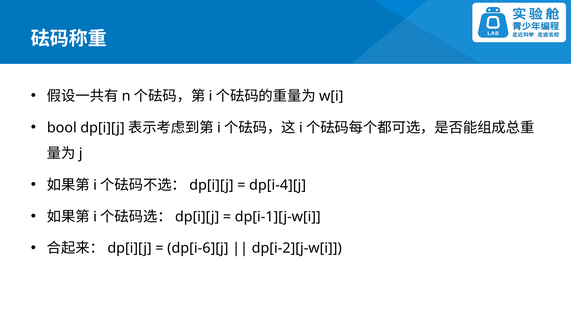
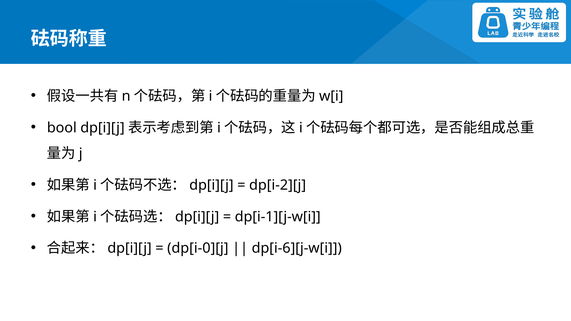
dp[i-4][j: dp[i-4][j -> dp[i-2][j
dp[i-6][j: dp[i-6][j -> dp[i-0][j
dp[i-2][j-w[i: dp[i-2][j-w[i -> dp[i-6][j-w[i
